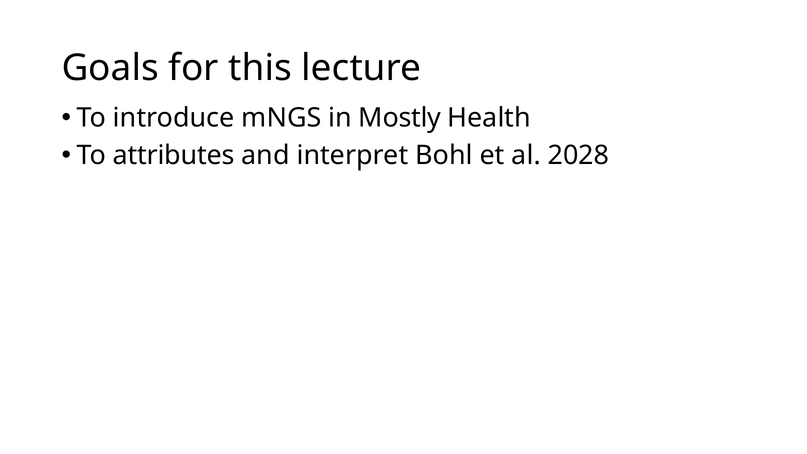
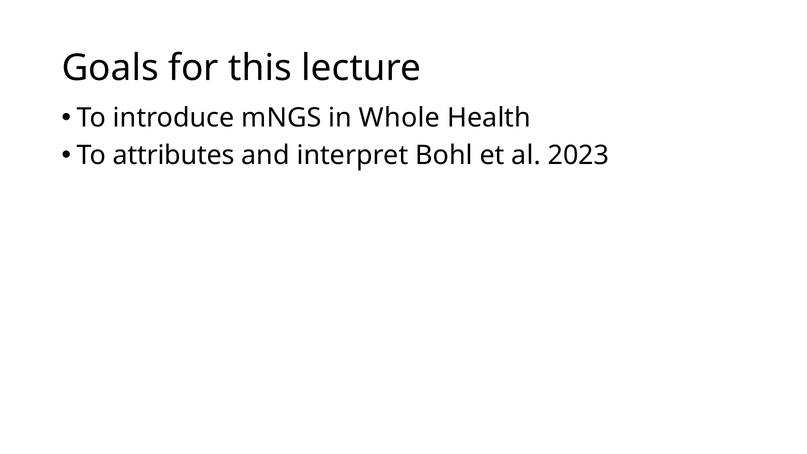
Mostly: Mostly -> Whole
2028: 2028 -> 2023
